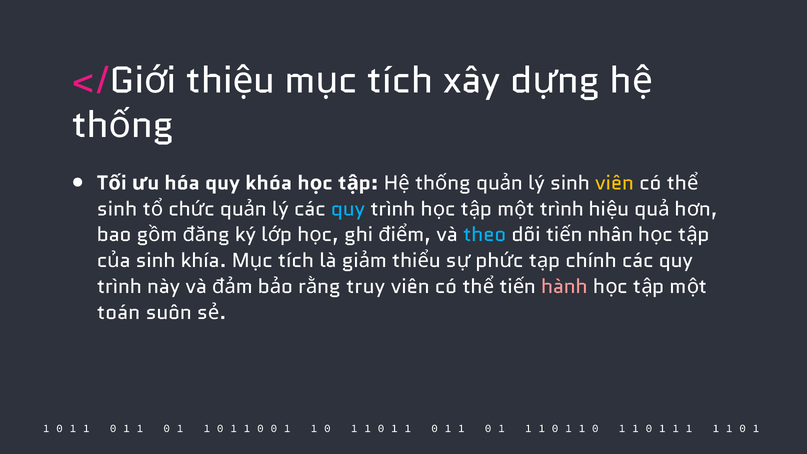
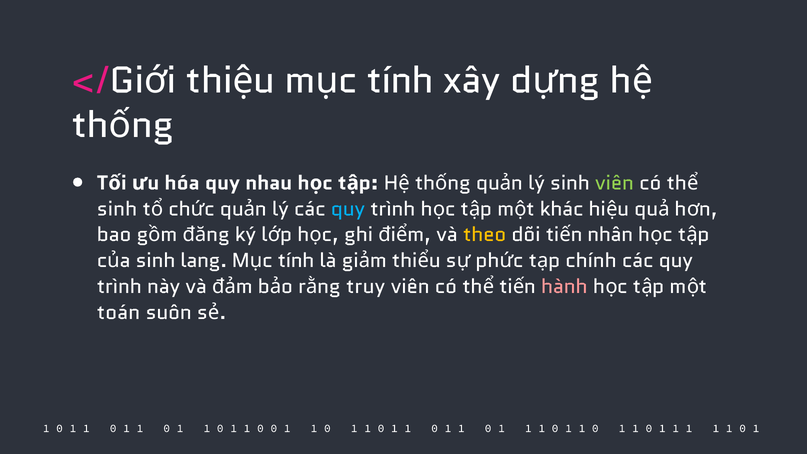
tích at (400, 80): tích -> tính
khóa: khóa -> nhau
viên at (615, 183) colour: yellow -> light green
trình at (562, 209): trình -> khác
theo colour: light blue -> yellow
khía: khía -> lang
tích at (296, 261): tích -> tính
